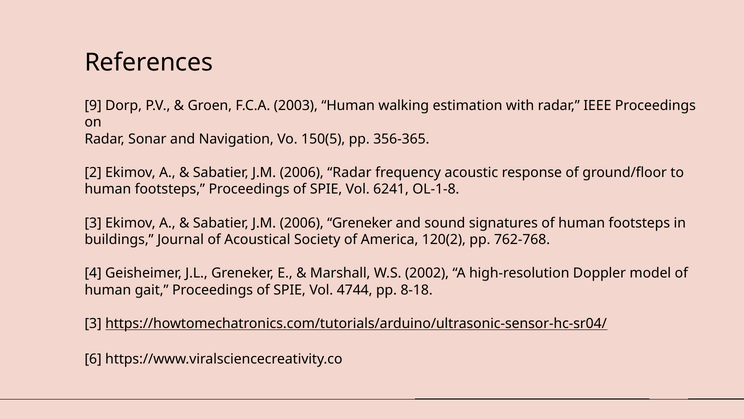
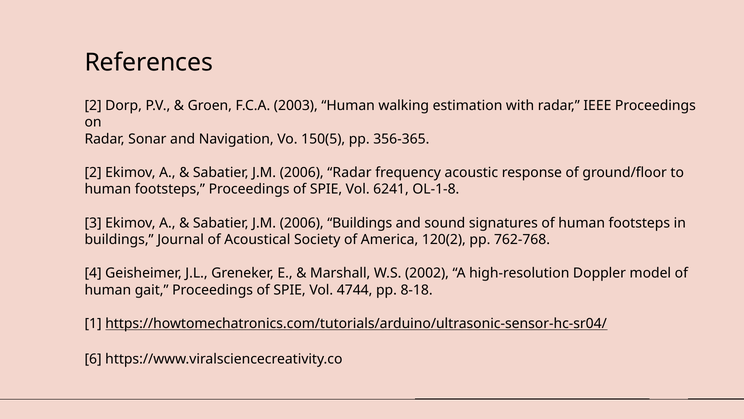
9 at (93, 105): 9 -> 2
2006 Greneker: Greneker -> Buildings
3 at (93, 323): 3 -> 1
